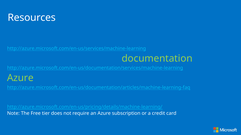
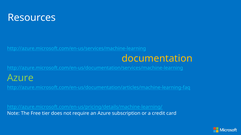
documentation colour: light green -> yellow
